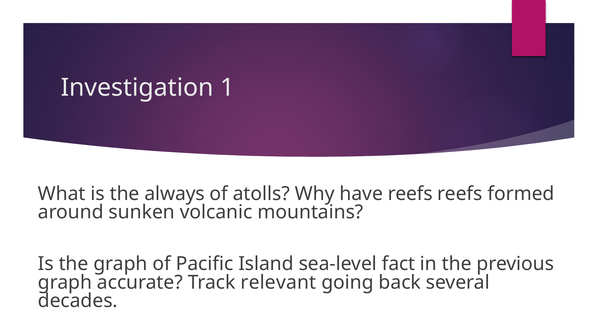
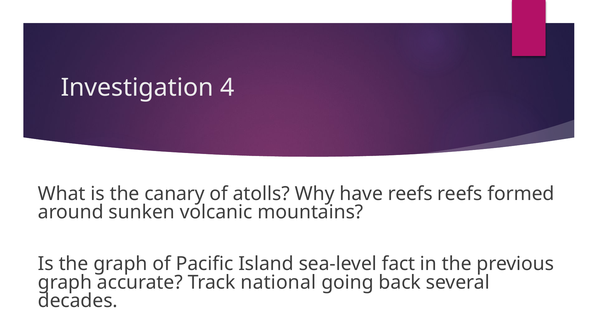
1: 1 -> 4
always: always -> canary
relevant: relevant -> national
